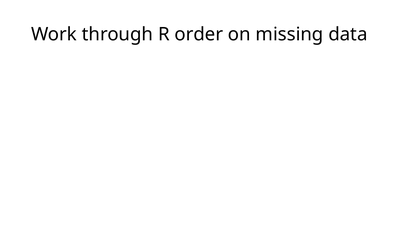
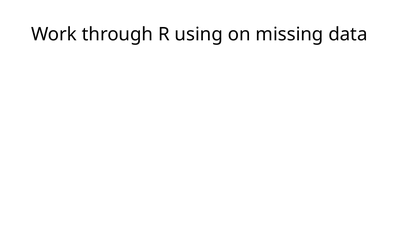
order: order -> using
